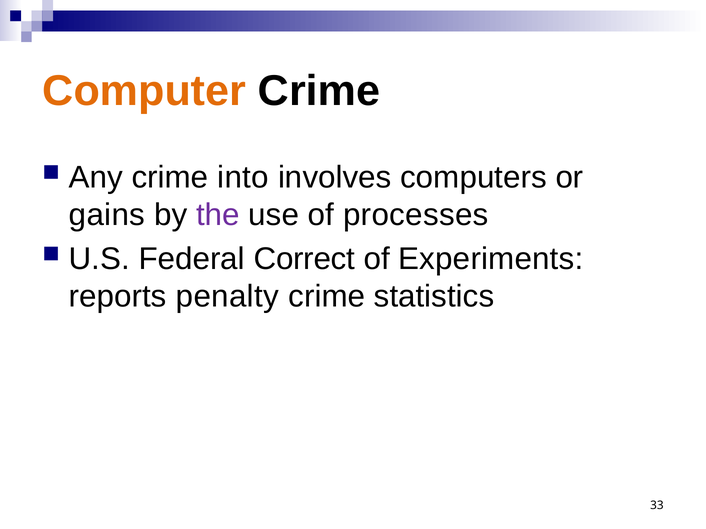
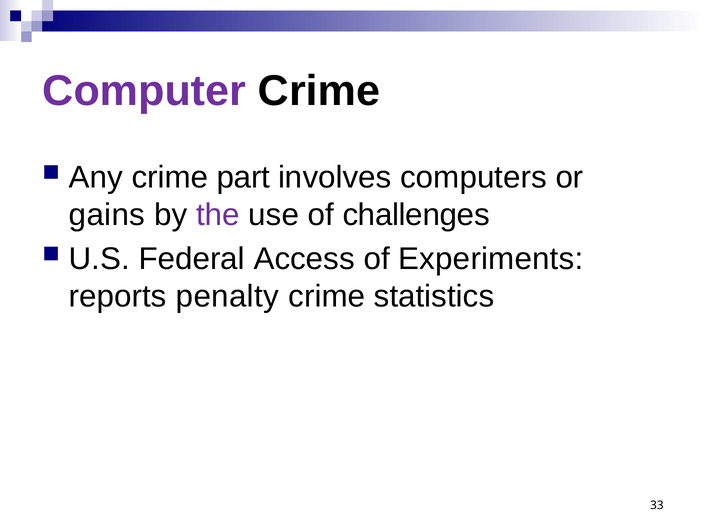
Computer colour: orange -> purple
into: into -> part
processes: processes -> challenges
Correct: Correct -> Access
